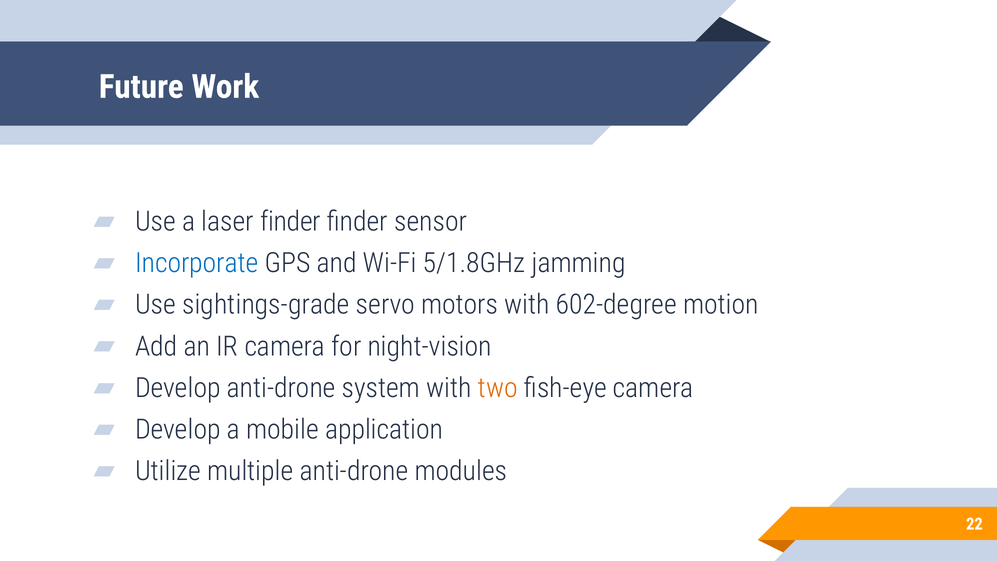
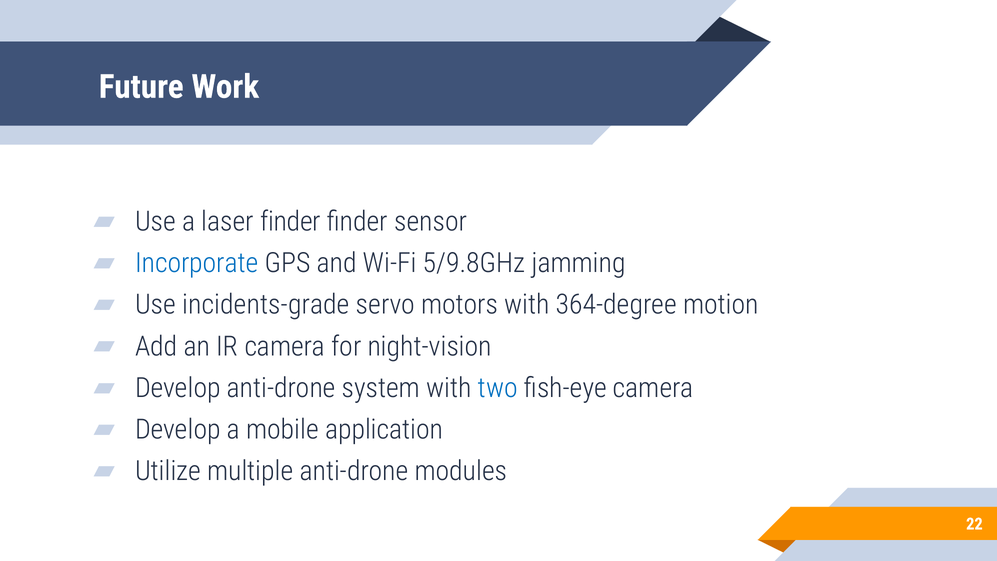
5/1.8GHz: 5/1.8GHz -> 5/9.8GHz
sightings-grade: sightings-grade -> incidents-grade
602-degree: 602-degree -> 364-degree
two colour: orange -> blue
